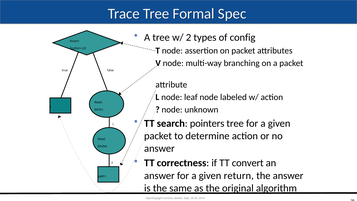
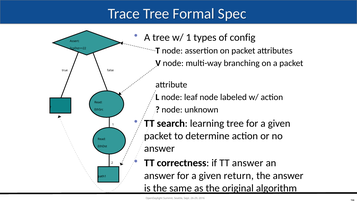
w/ 2: 2 -> 1
pointers: pointers -> learning
TT convert: convert -> answer
